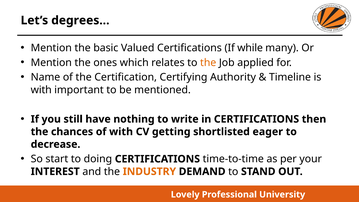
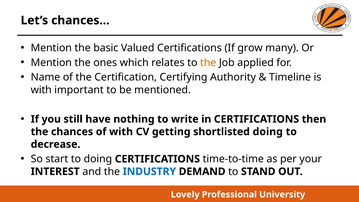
Let’s degrees: degrees -> chances
while: while -> grow
shortlisted eager: eager -> doing
INDUSTRY colour: orange -> blue
